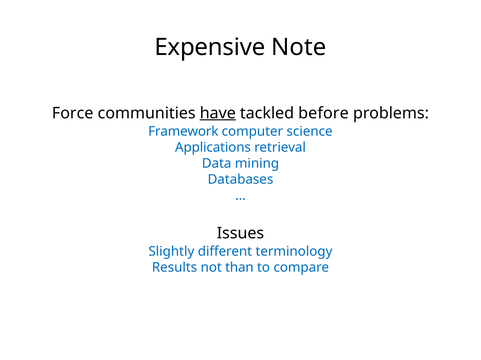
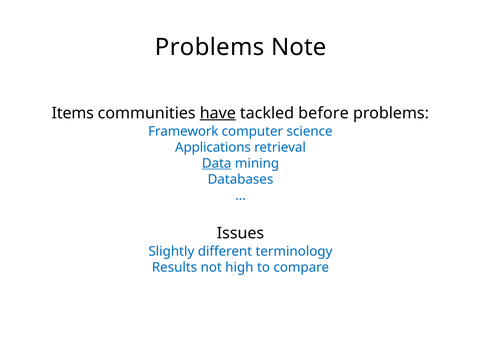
Expensive at (210, 47): Expensive -> Problems
Force: Force -> Items
Data underline: none -> present
than: than -> high
